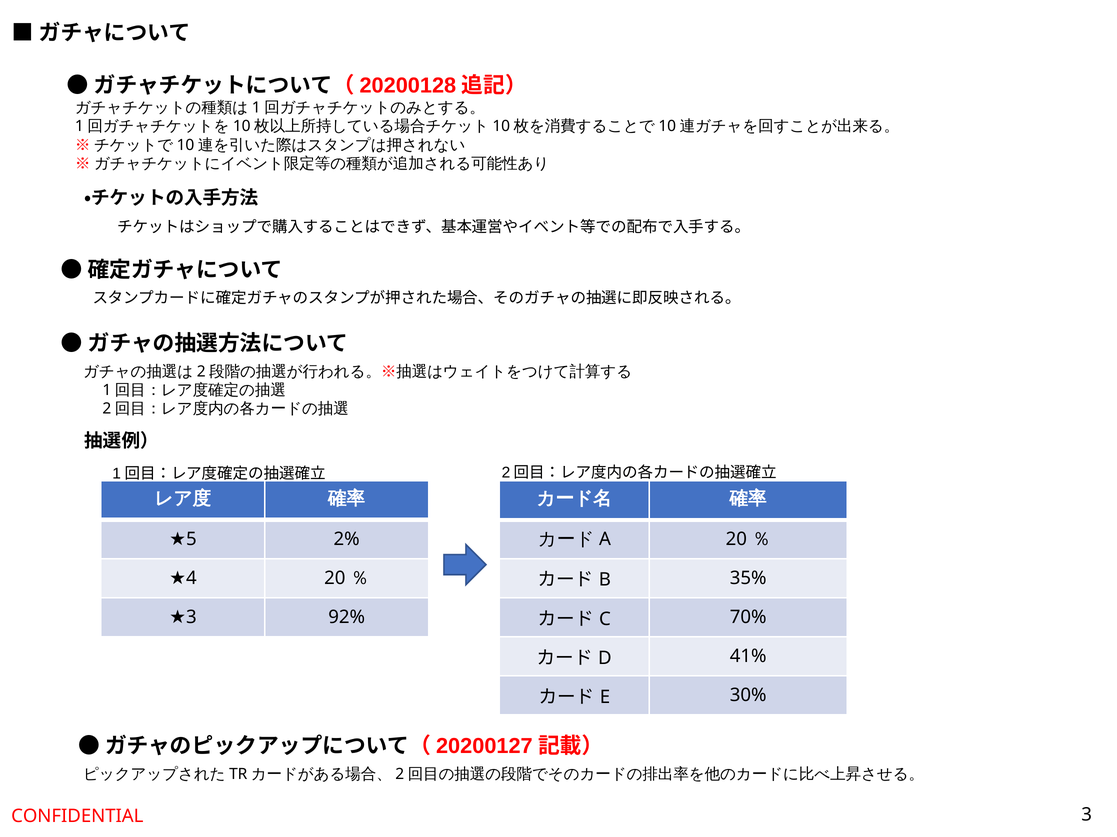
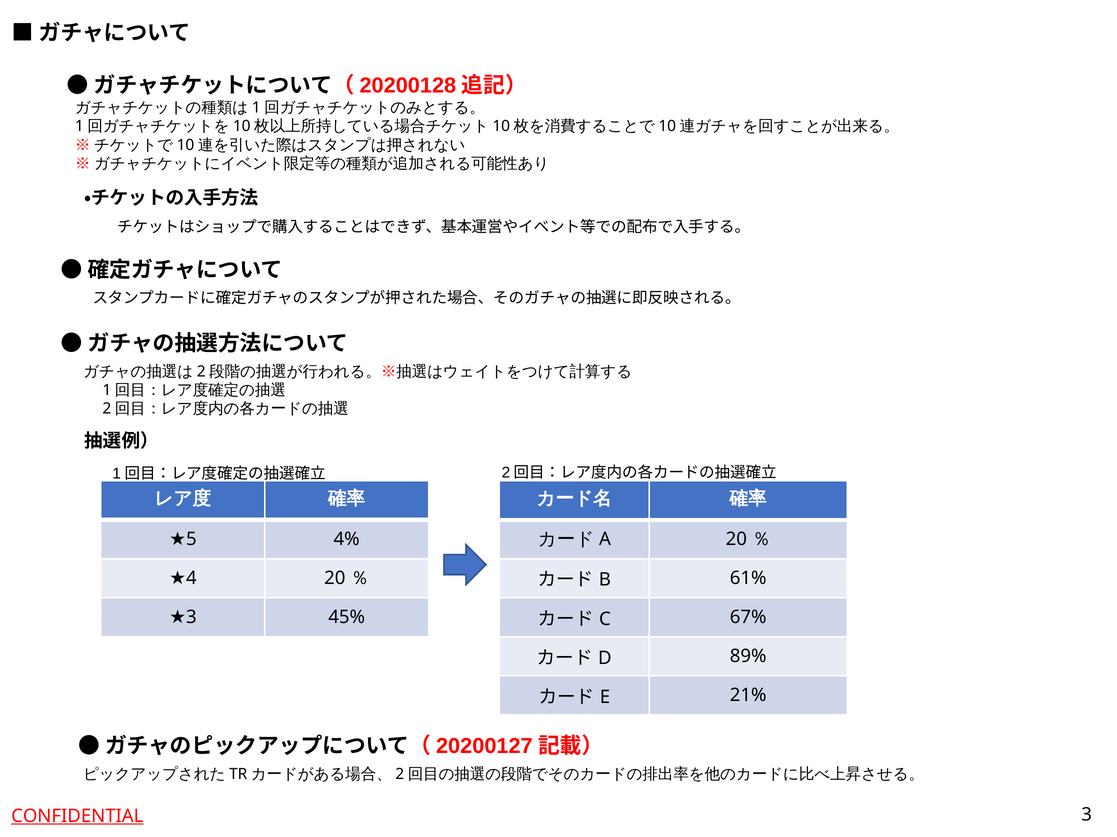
2%: 2% -> 4%
35%: 35% -> 61%
92%: 92% -> 45%
70%: 70% -> 67%
41%: 41% -> 89%
30%: 30% -> 21%
CONFIDENTIAL underline: none -> present
